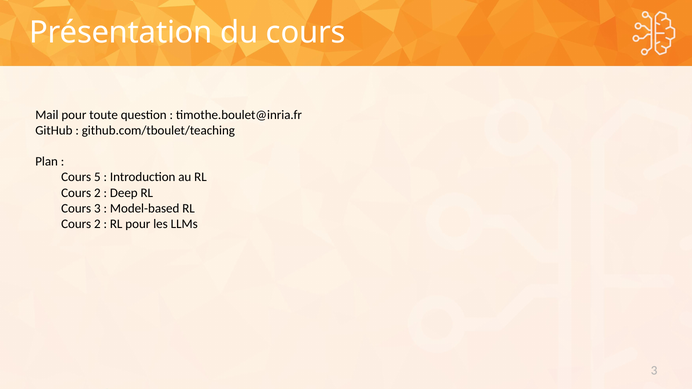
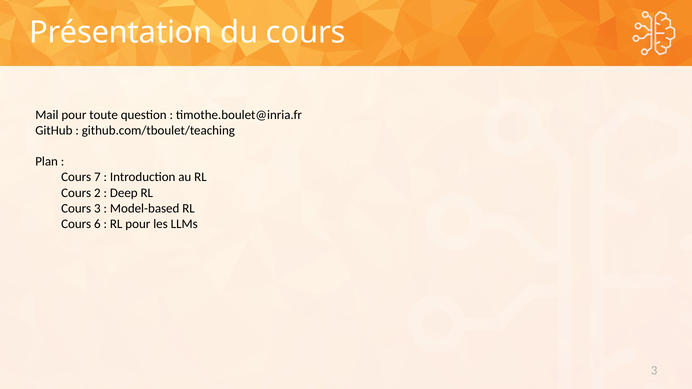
5: 5 -> 7
2 at (97, 224): 2 -> 6
